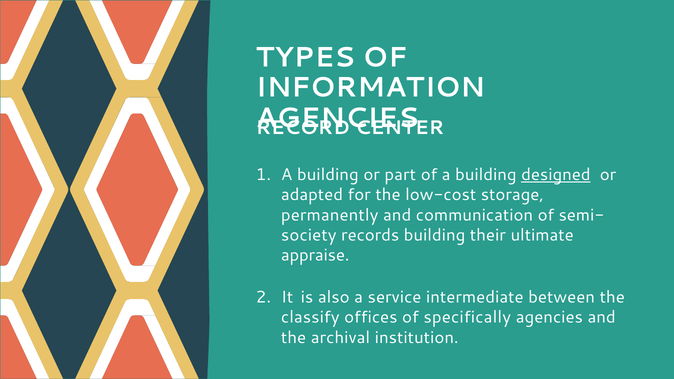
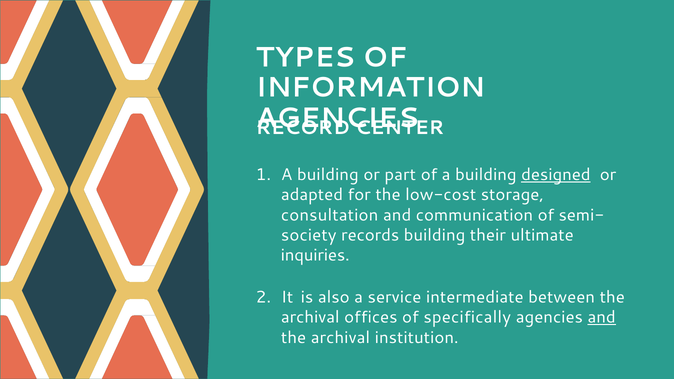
permanently: permanently -> consultation
appraise: appraise -> inquiries
classify at (310, 317): classify -> archival
and at (602, 317) underline: none -> present
